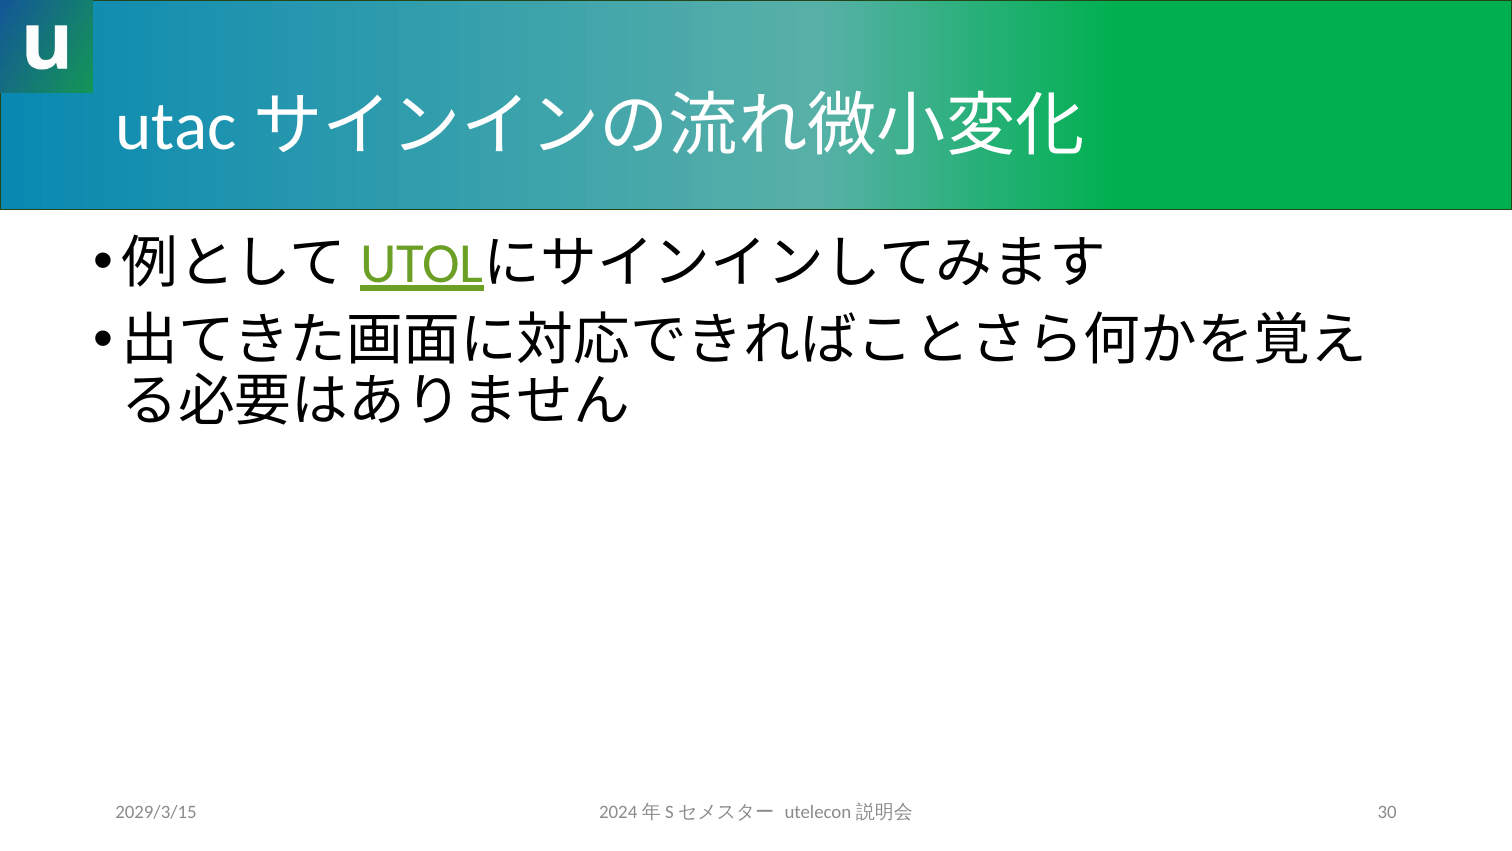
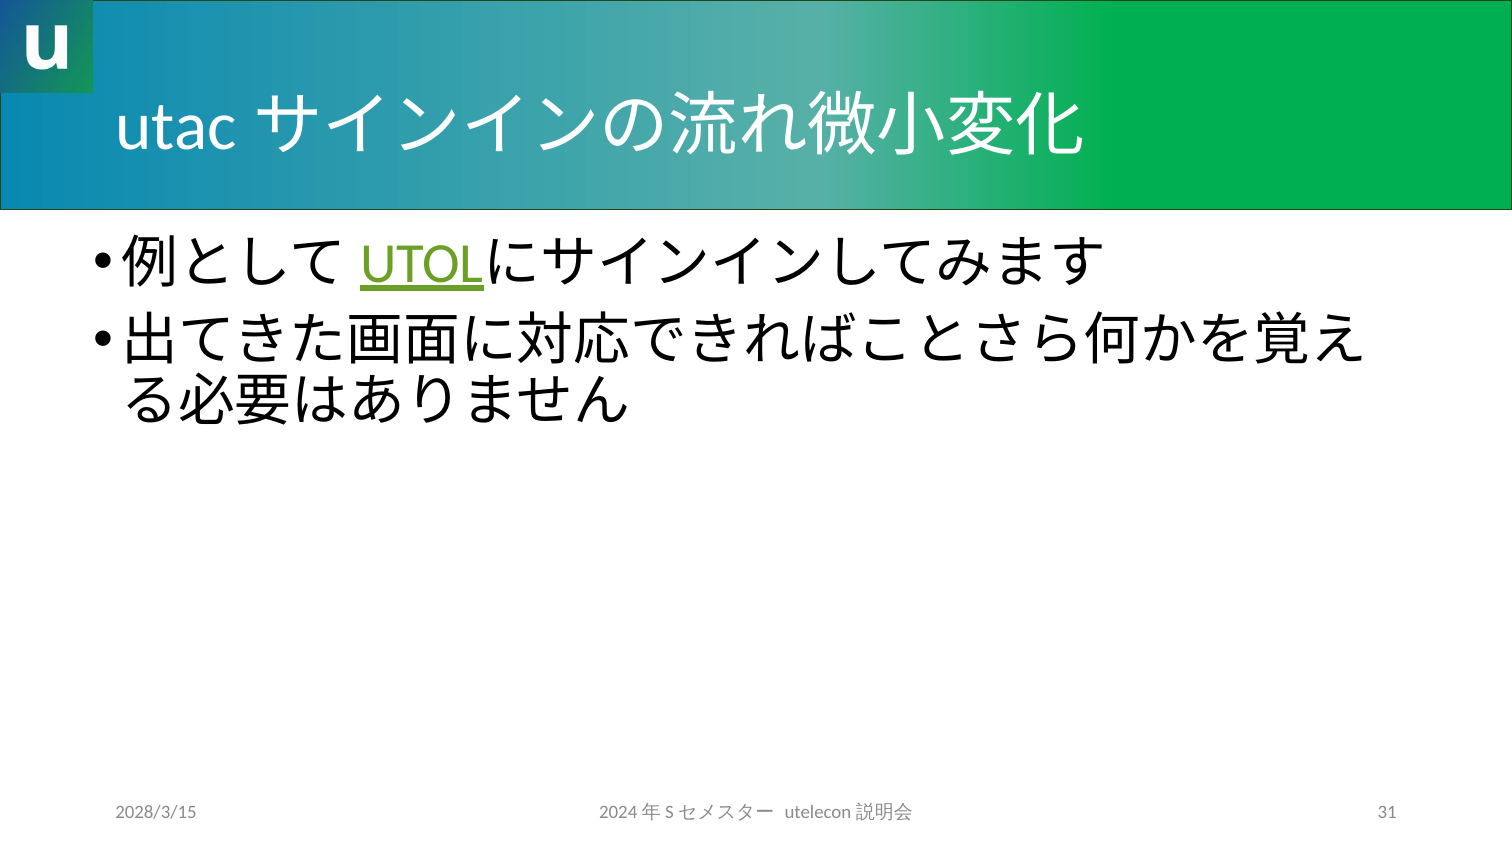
2029/3/15: 2029/3/15 -> 2028/3/15
30: 30 -> 31
